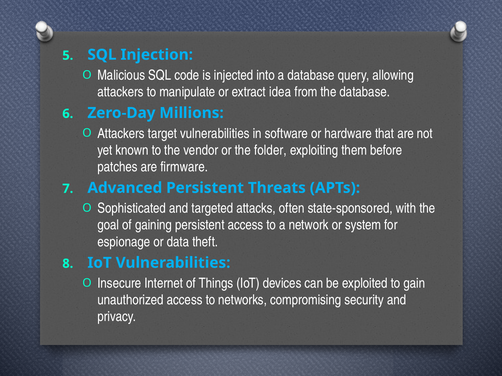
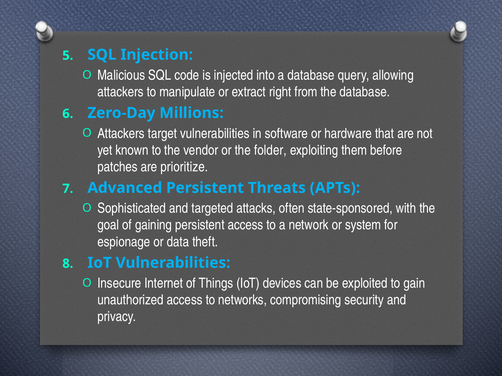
idea: idea -> right
firmware: firmware -> prioritize
